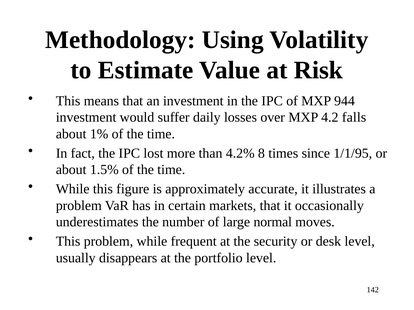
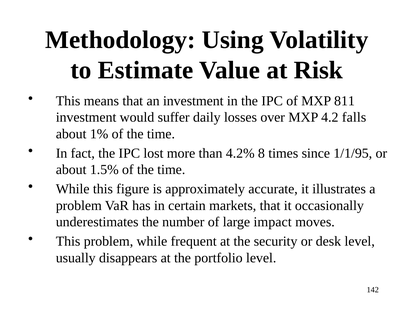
944: 944 -> 811
normal: normal -> impact
